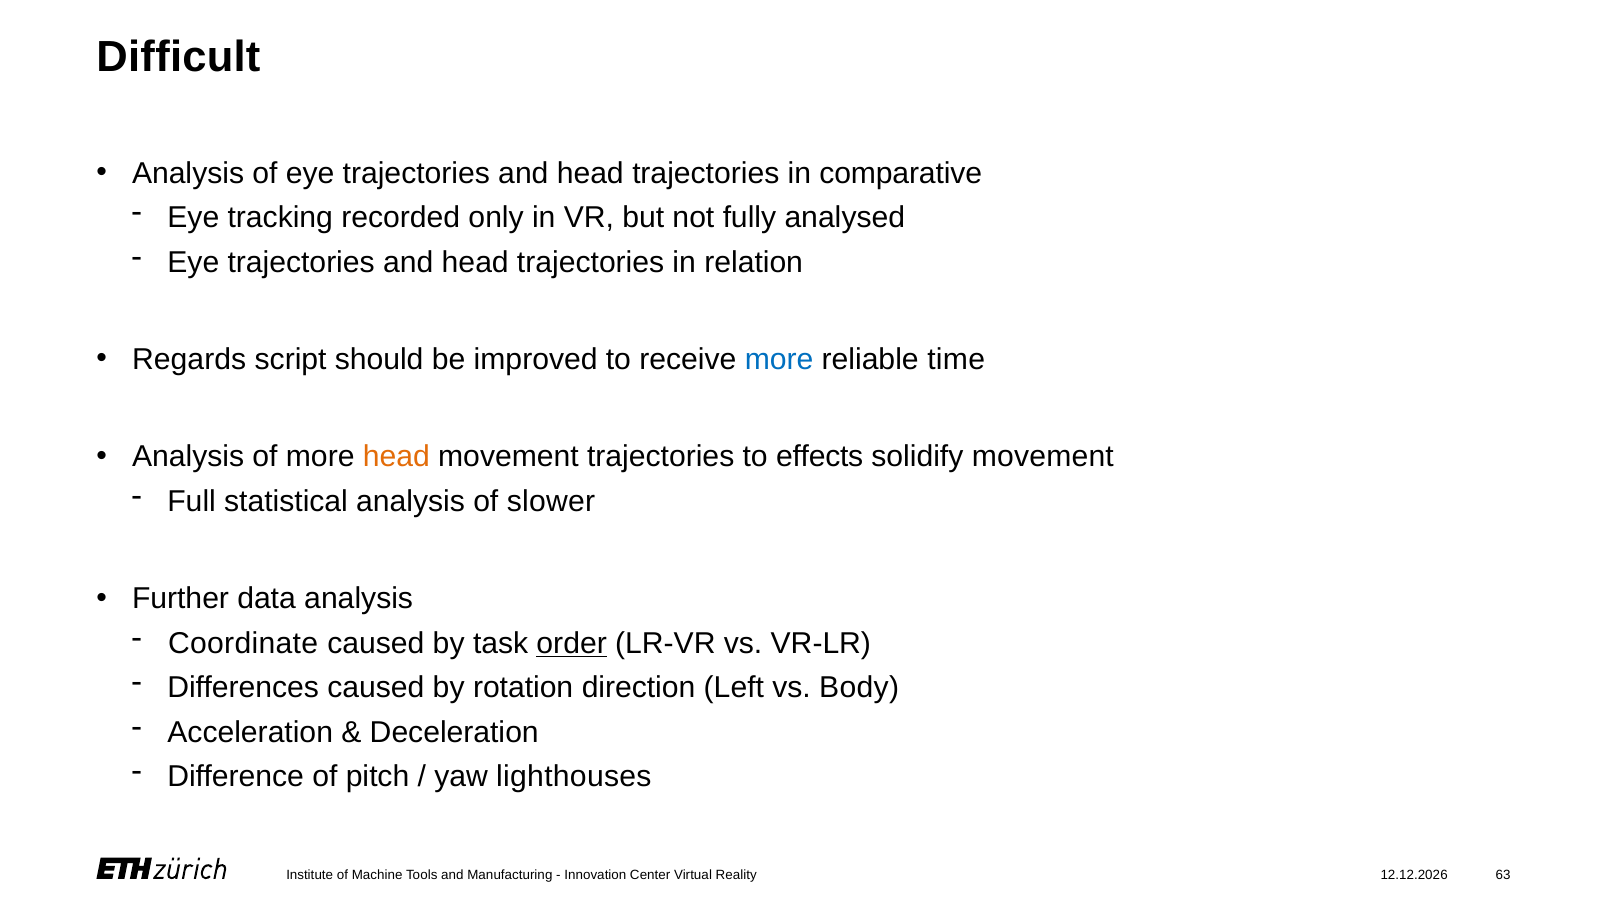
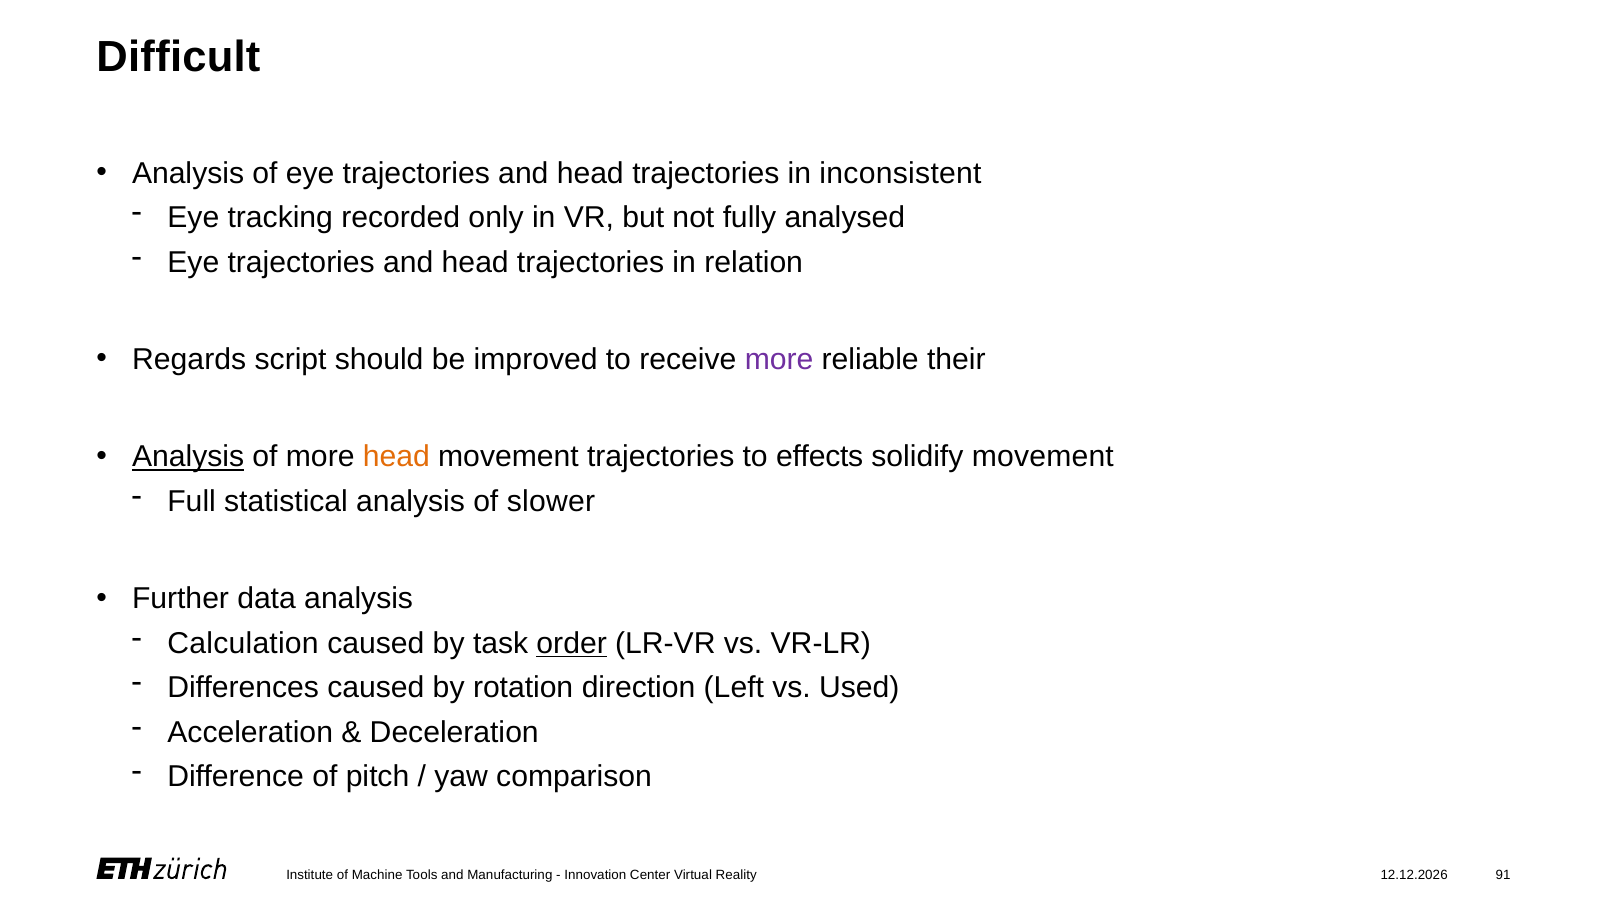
comparative: comparative -> inconsistent
more at (779, 360) colour: blue -> purple
time: time -> their
Analysis at (188, 457) underline: none -> present
Coordinate: Coordinate -> Calculation
Body: Body -> Used
lighthouses: lighthouses -> comparison
63: 63 -> 91
